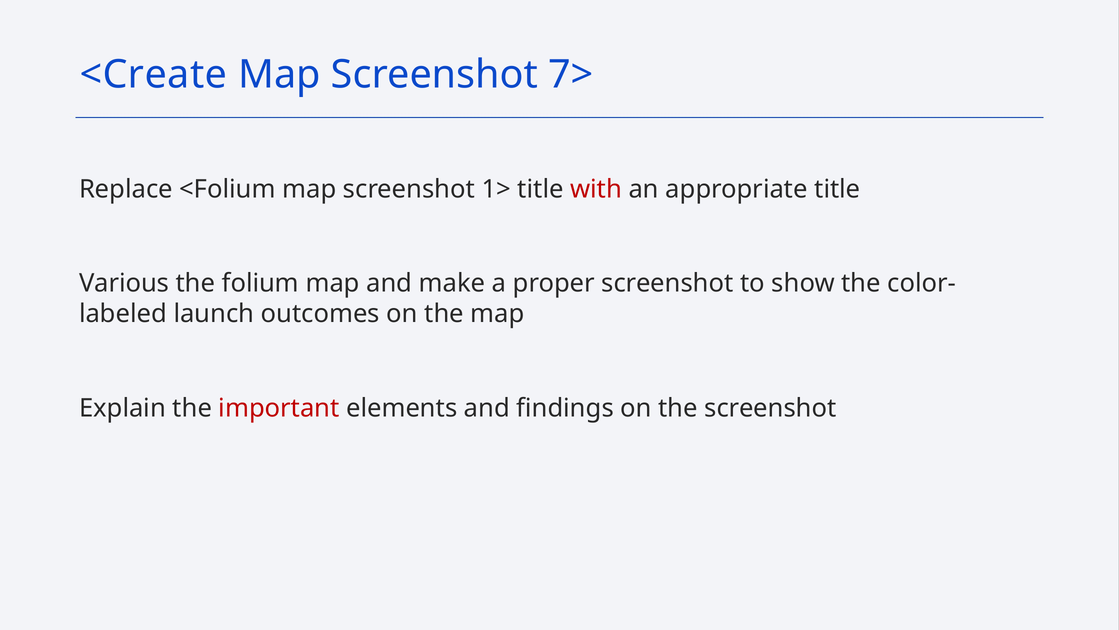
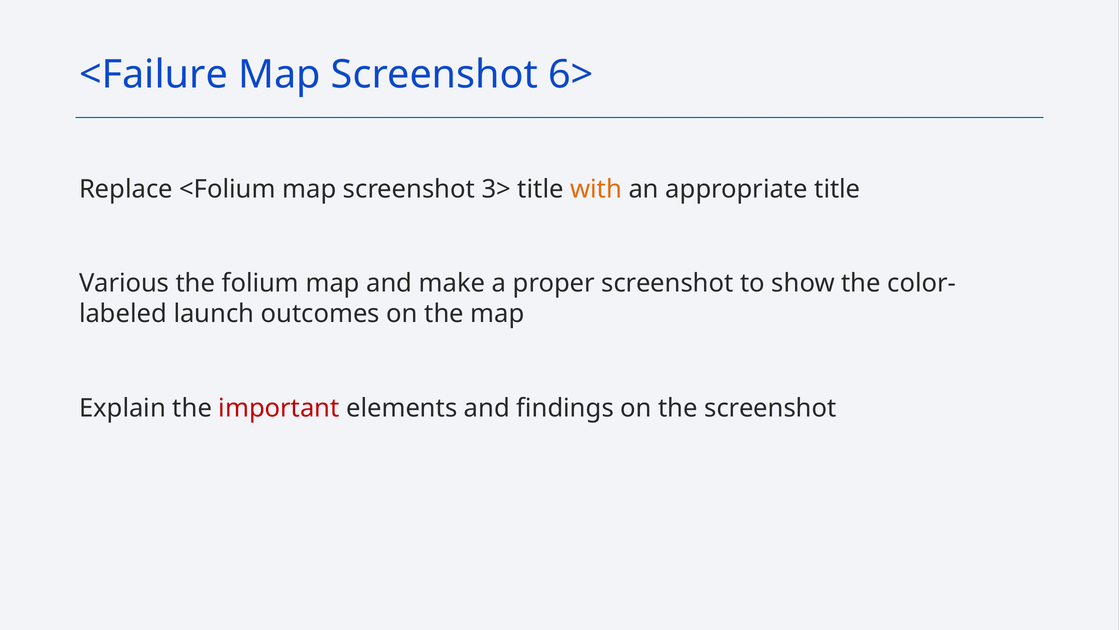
<Create: <Create -> <Failure
7>: 7> -> 6>
1>: 1> -> 3>
with colour: red -> orange
